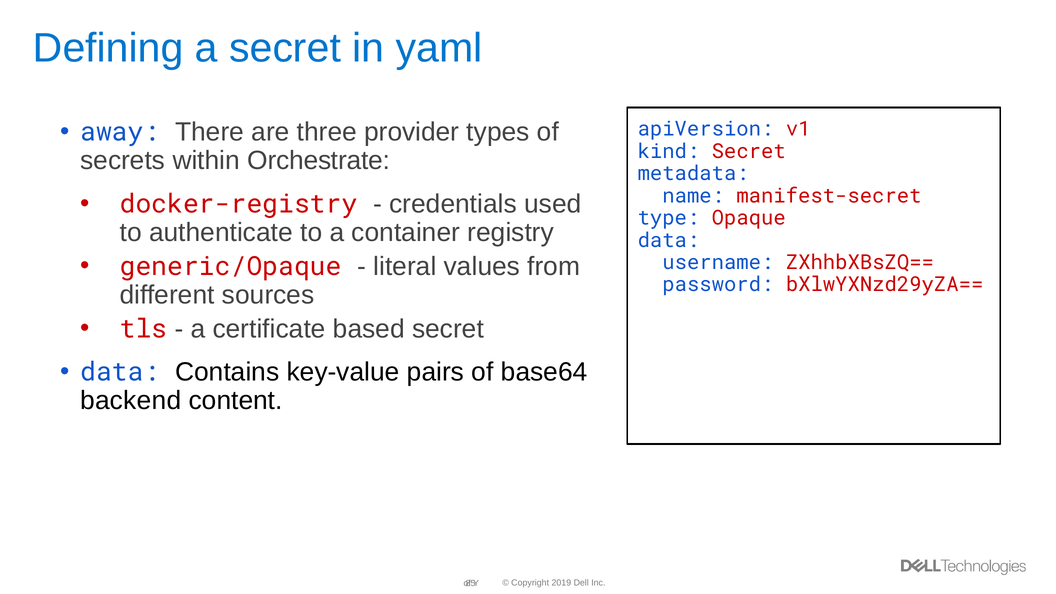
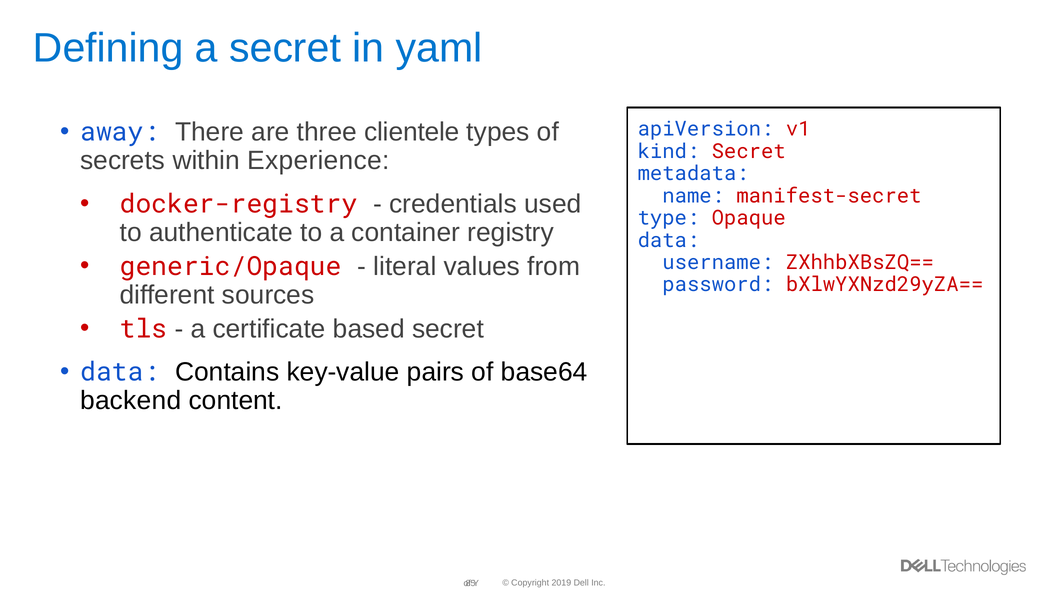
provider: provider -> clientele
Orchestrate: Orchestrate -> Experience
